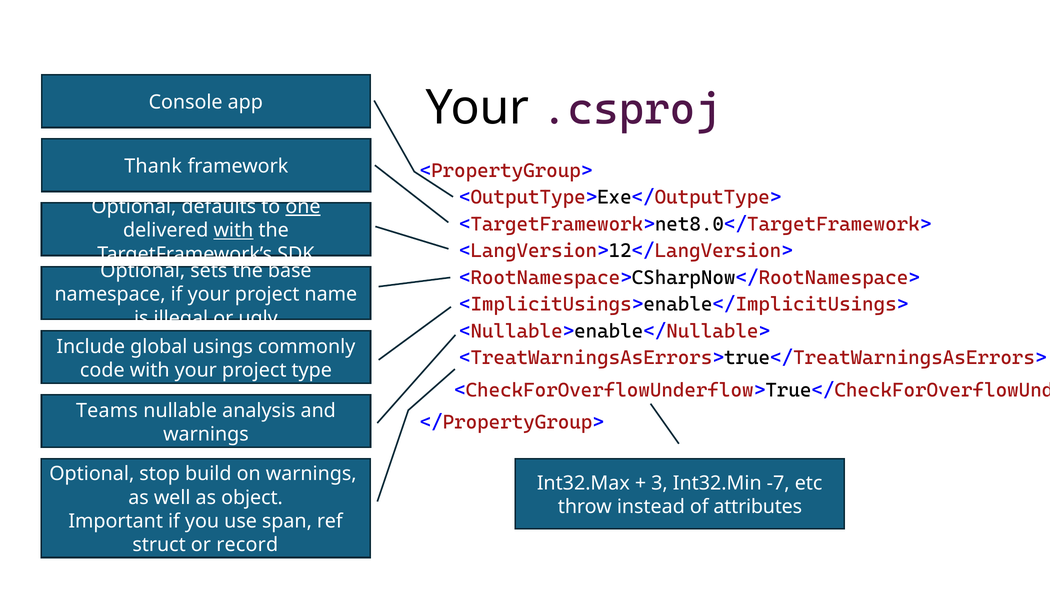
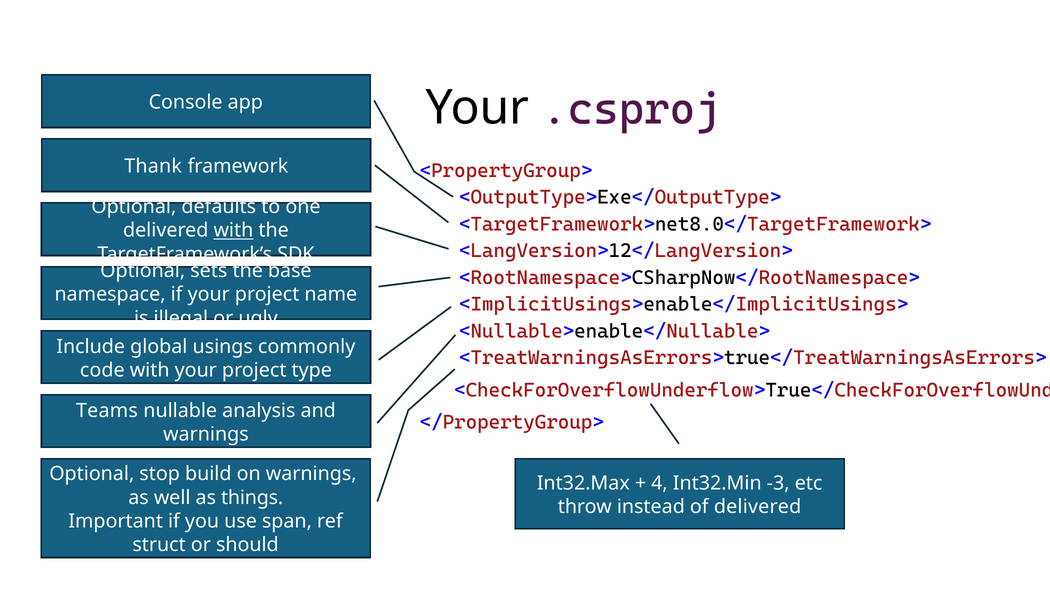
one underline: present -> none
3: 3 -> 4
-7: -7 -> -3
object: object -> things
of attributes: attributes -> delivered
record: record -> should
